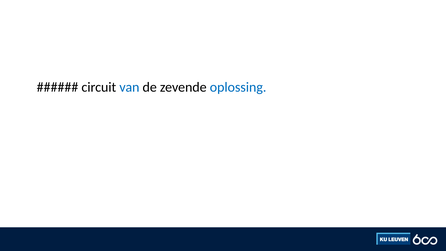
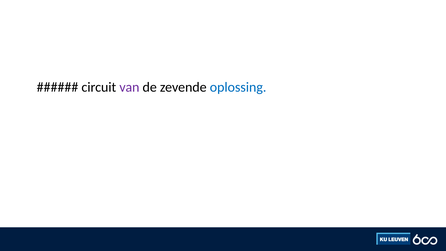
van colour: blue -> purple
